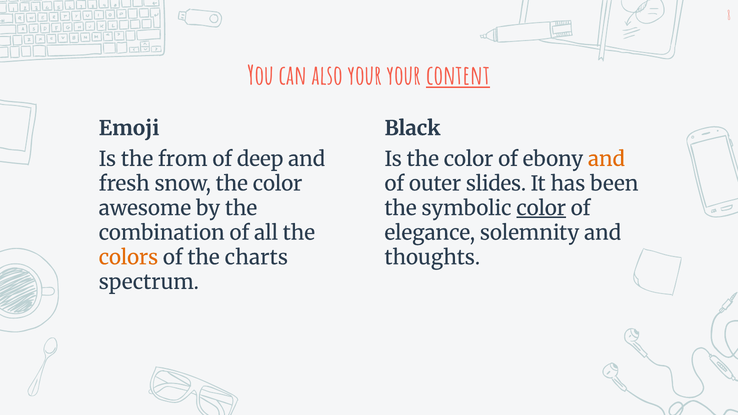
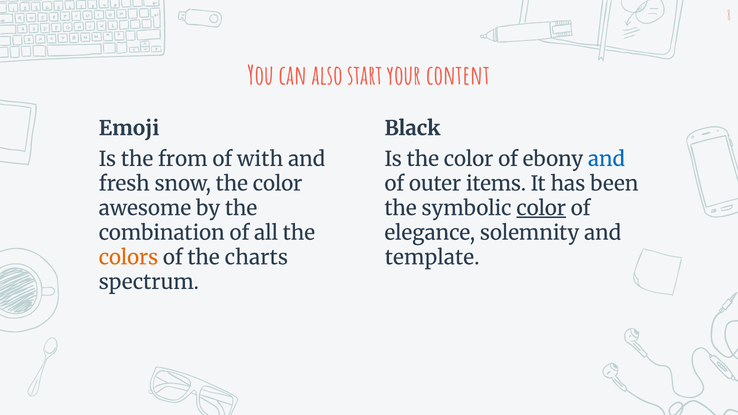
also your: your -> start
content underline: present -> none
deep: deep -> with
and at (606, 159) colour: orange -> blue
slides: slides -> items
thoughts: thoughts -> template
